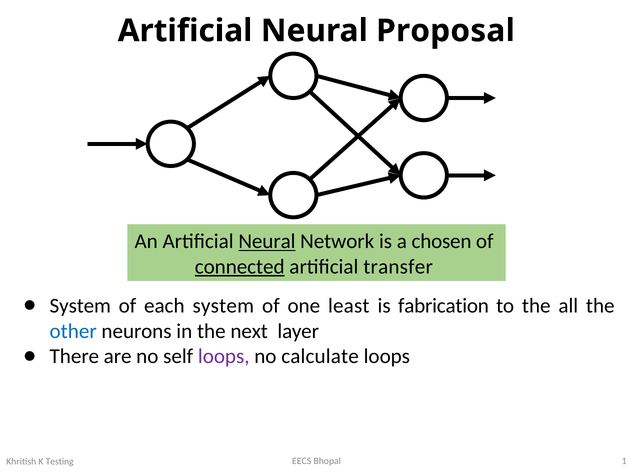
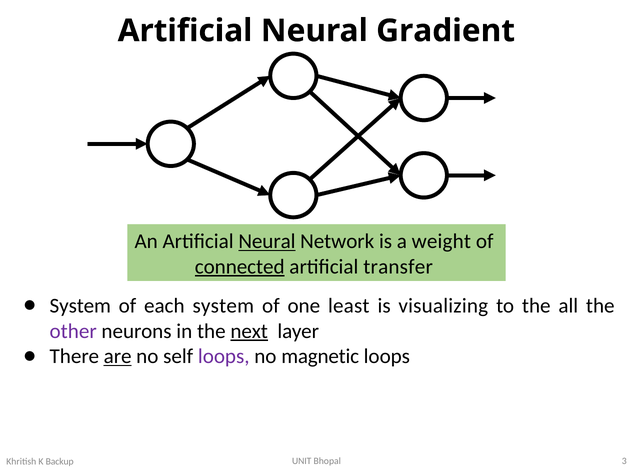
Proposal: Proposal -> Gradient
chosen: chosen -> weight
fabrication: fabrication -> visualizing
other colour: blue -> purple
next underline: none -> present
are underline: none -> present
calculate: calculate -> magnetic
EECS: EECS -> UNIT
1: 1 -> 3
Testing: Testing -> Backup
